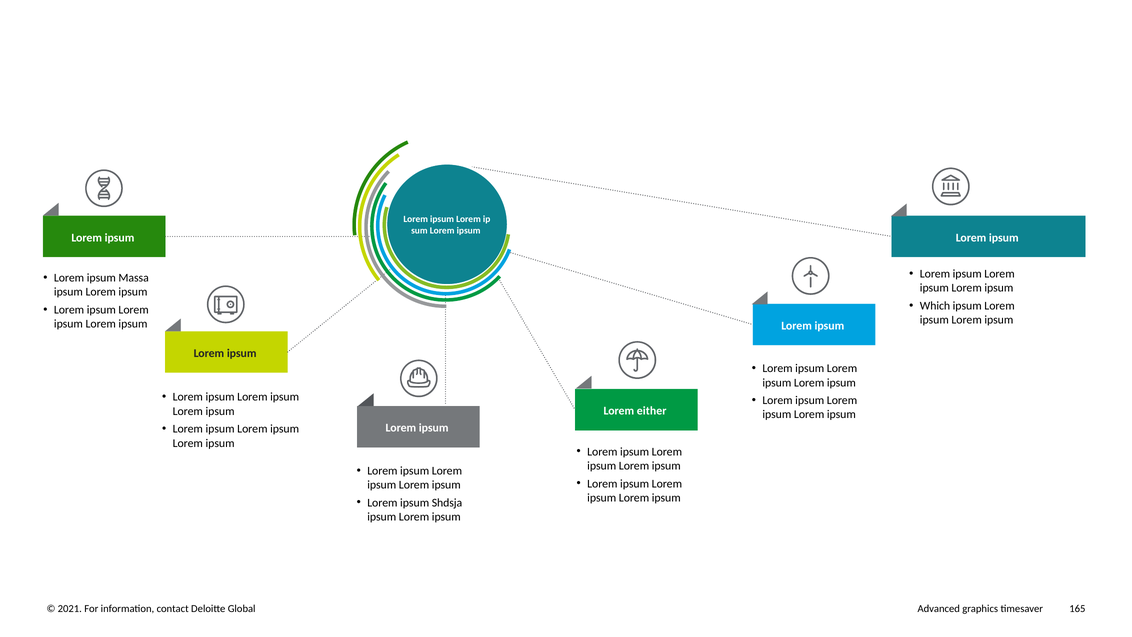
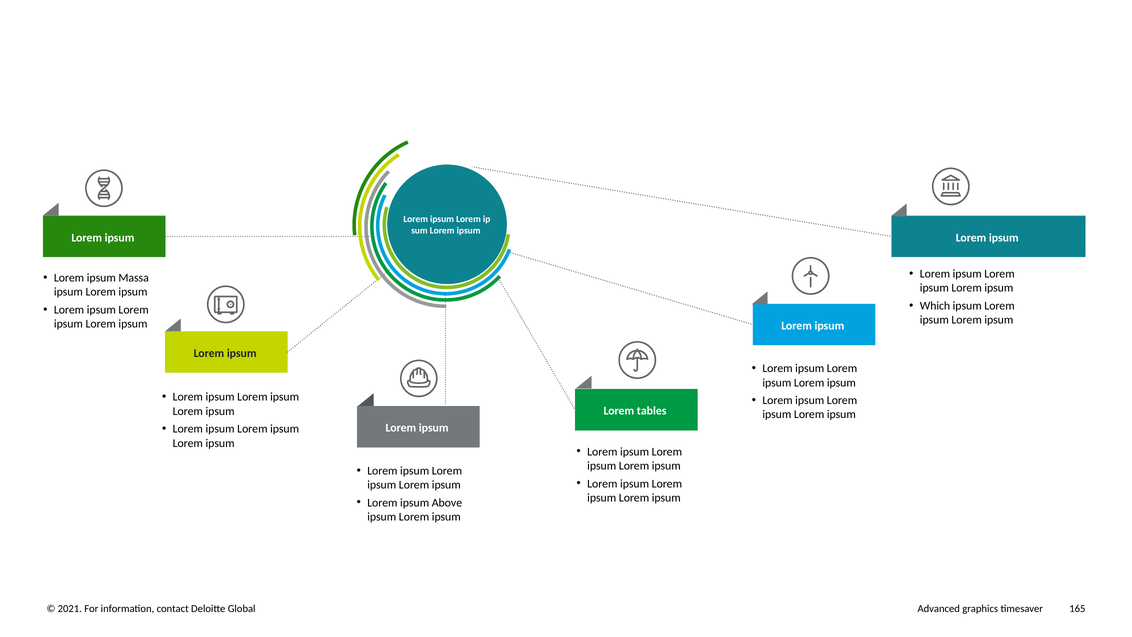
either: either -> tables
Shdsja: Shdsja -> Above
